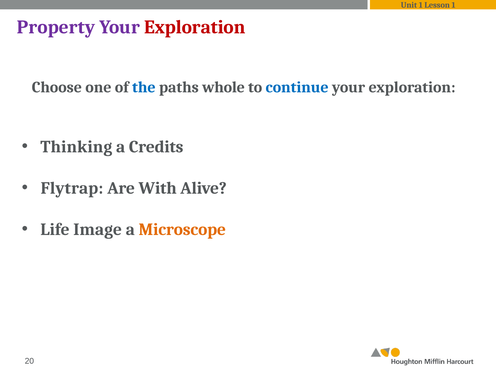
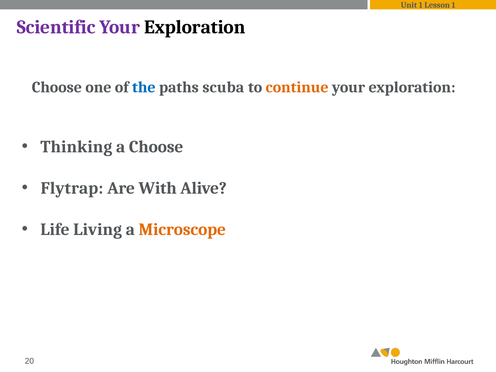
Property: Property -> Scientific
Exploration at (195, 27) colour: red -> black
whole: whole -> scuba
continue colour: blue -> orange
a Credits: Credits -> Choose
Image: Image -> Living
